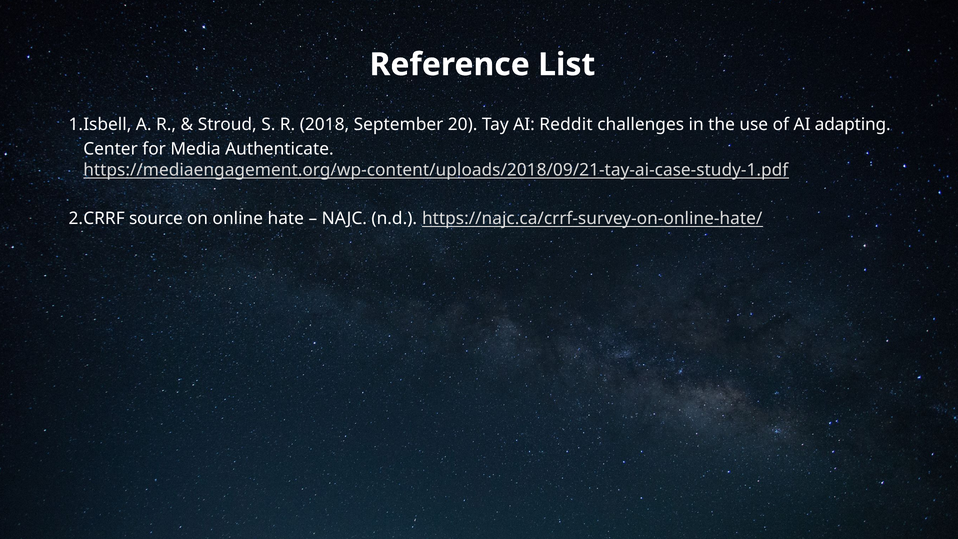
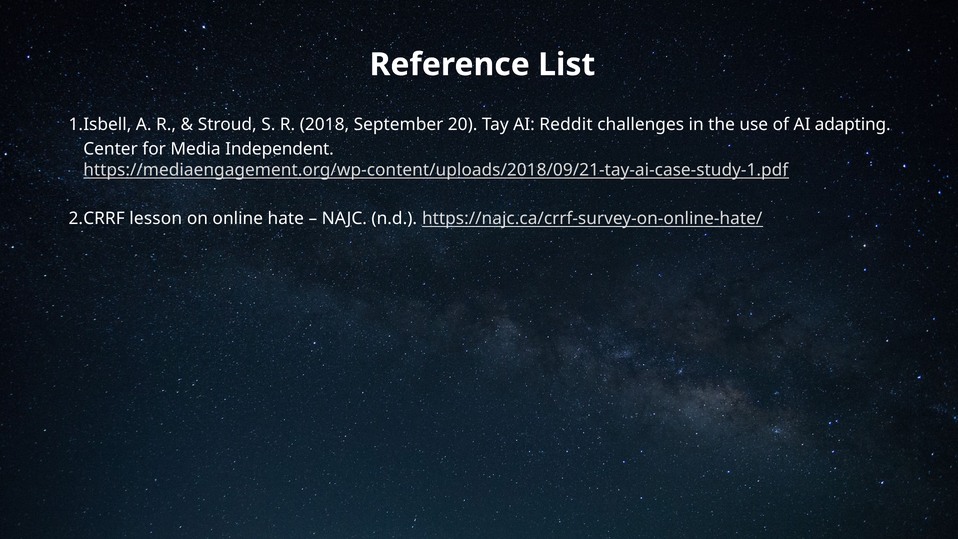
Authenticate: Authenticate -> Independent
source: source -> lesson
